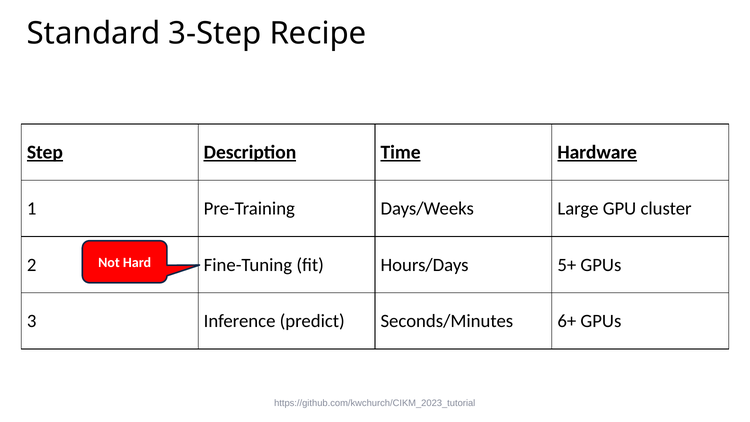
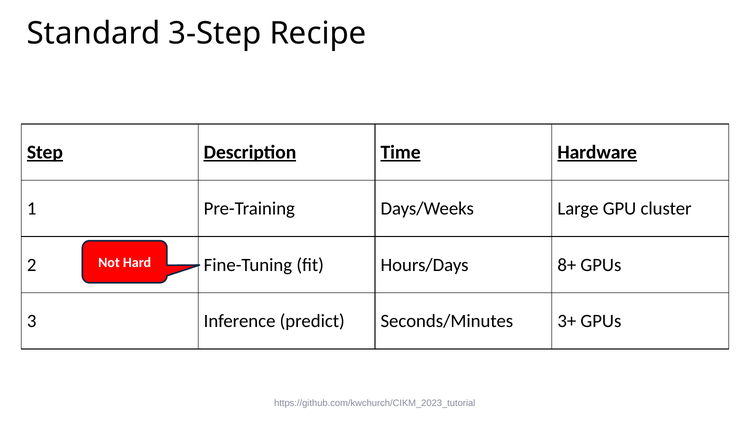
5+: 5+ -> 8+
6+: 6+ -> 3+
